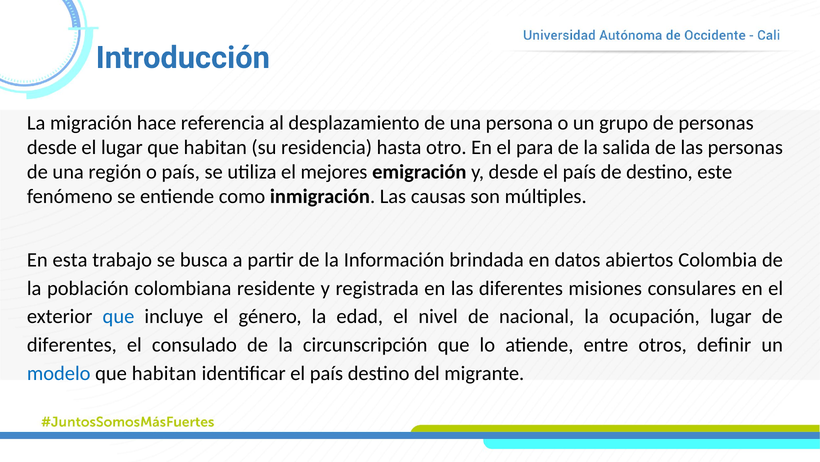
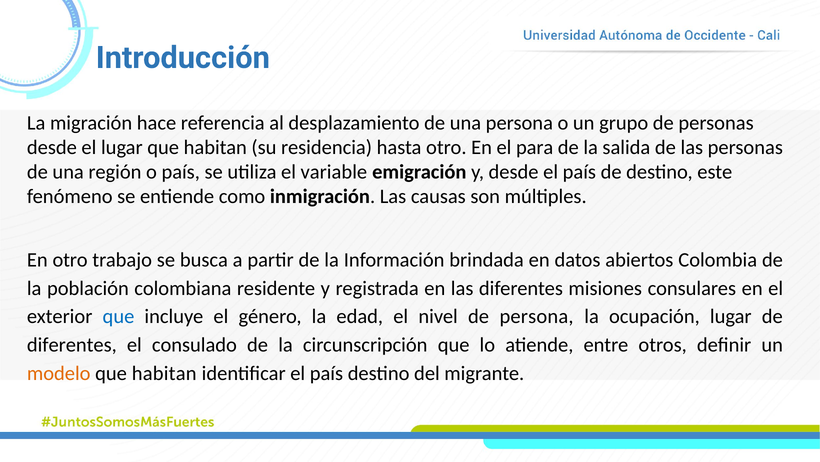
mejores: mejores -> variable
En esta: esta -> otro
de nacional: nacional -> persona
modelo colour: blue -> orange
